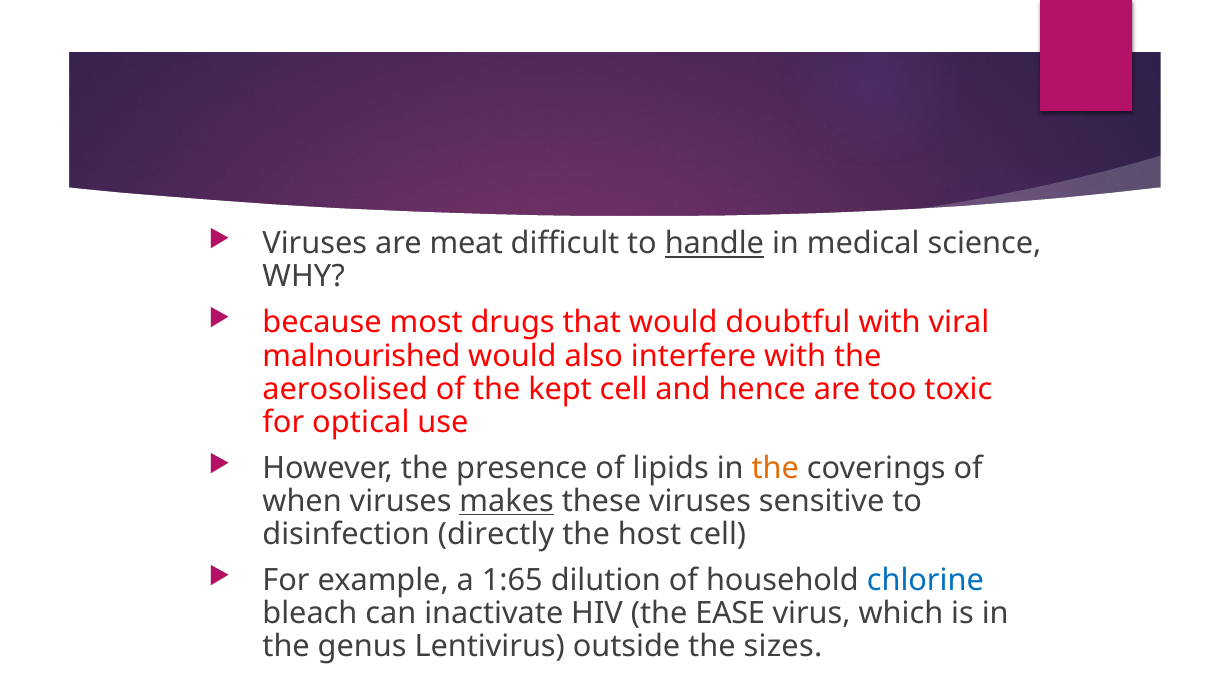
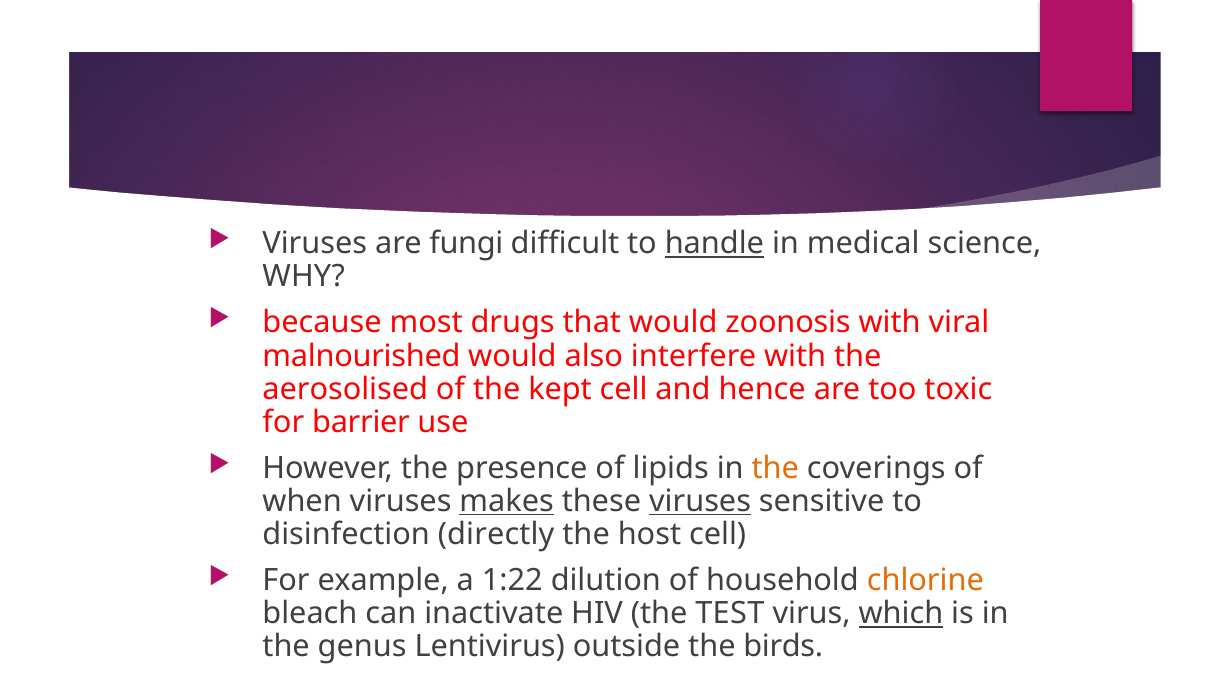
meat: meat -> fungi
doubtful: doubtful -> zoonosis
optical: optical -> barrier
viruses at (700, 501) underline: none -> present
1:65: 1:65 -> 1:22
chlorine colour: blue -> orange
EASE: EASE -> TEST
which underline: none -> present
sizes: sizes -> birds
